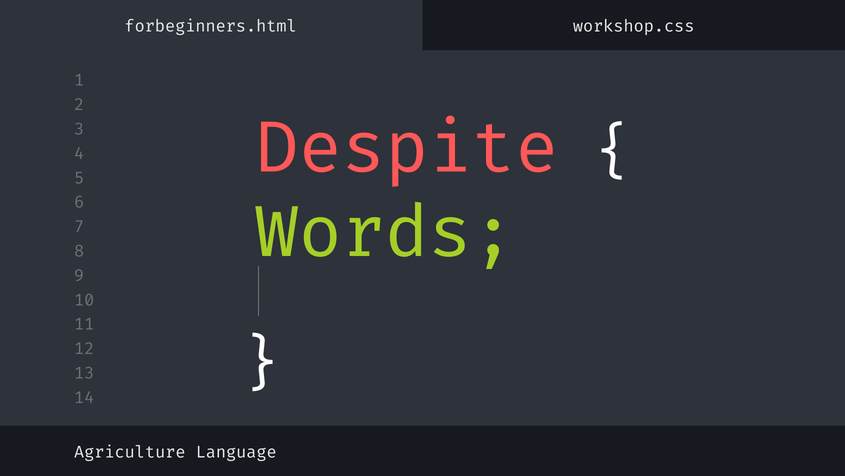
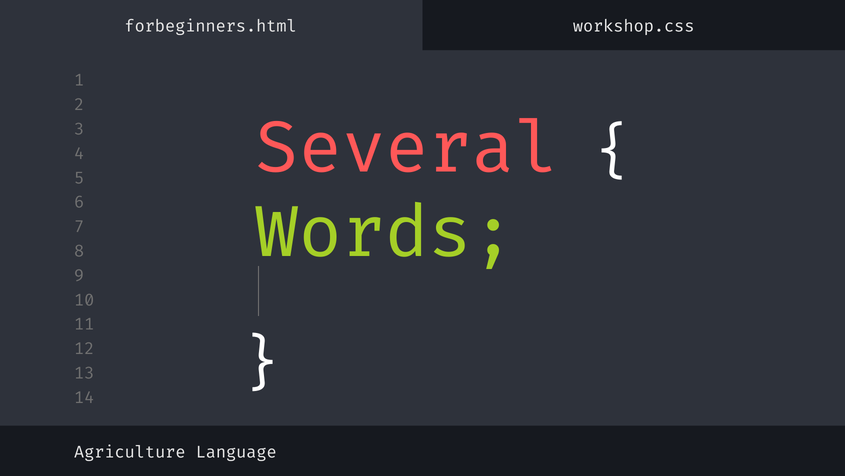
Despite: Despite -> Several
